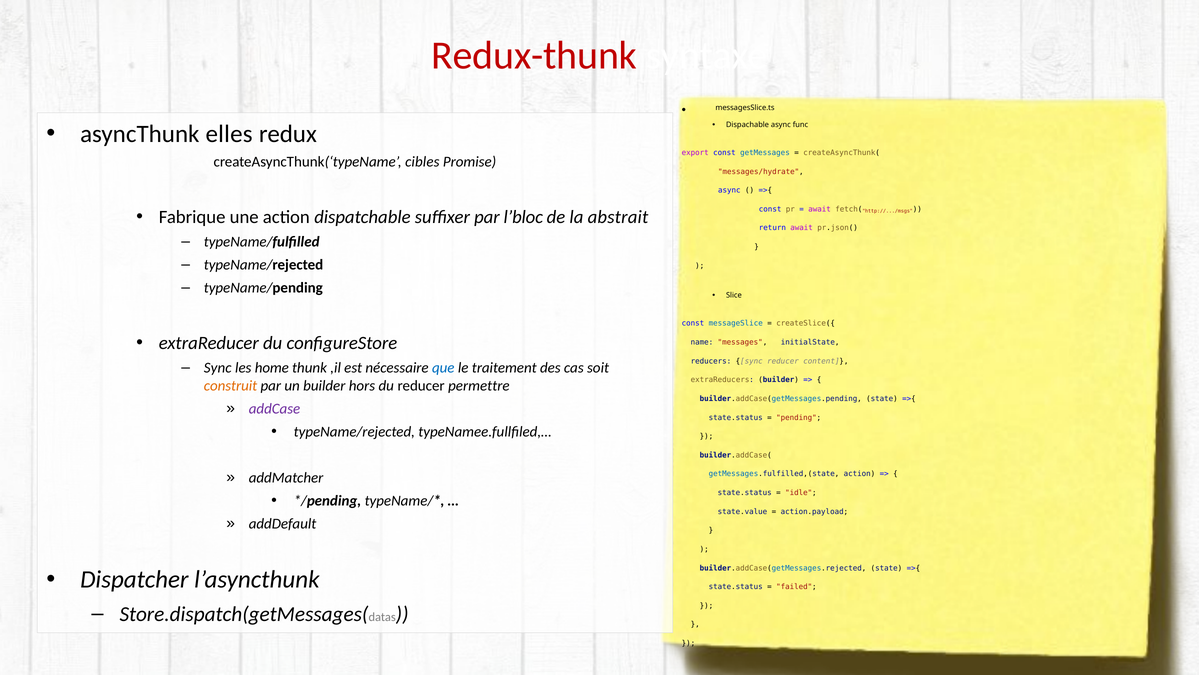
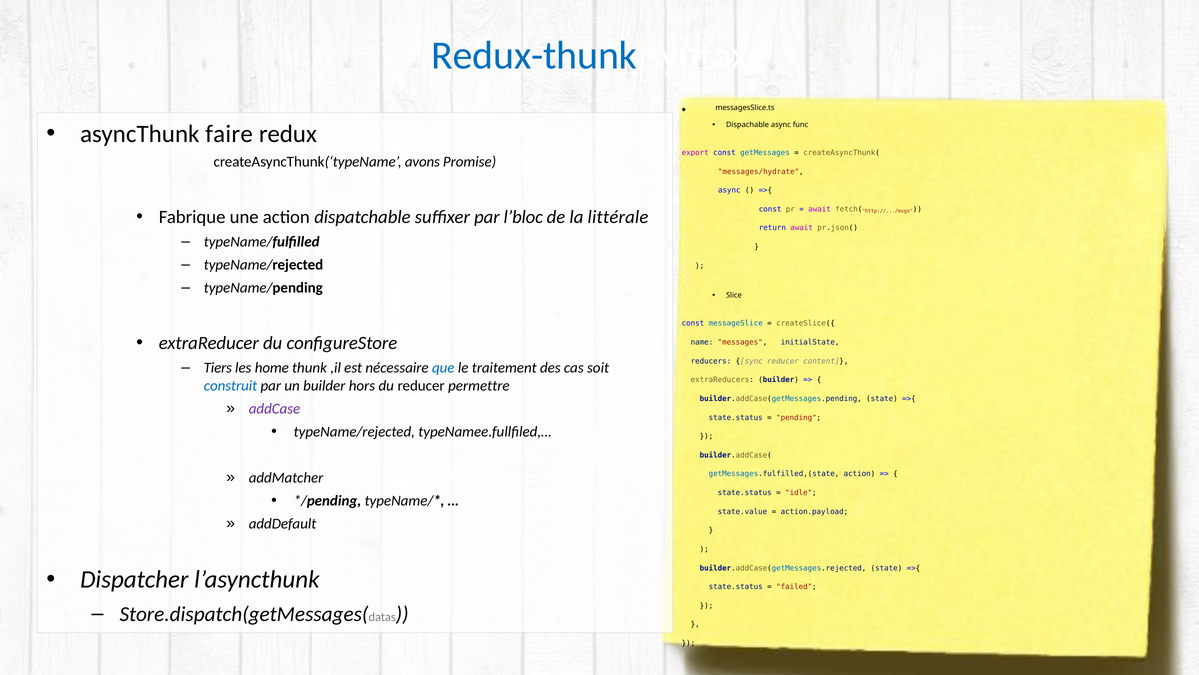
Redux-thunk colour: red -> blue
elles: elles -> faire
cibles: cibles -> avons
abstrait: abstrait -> littérale
Sync at (218, 368): Sync -> Tiers
construit colour: orange -> blue
